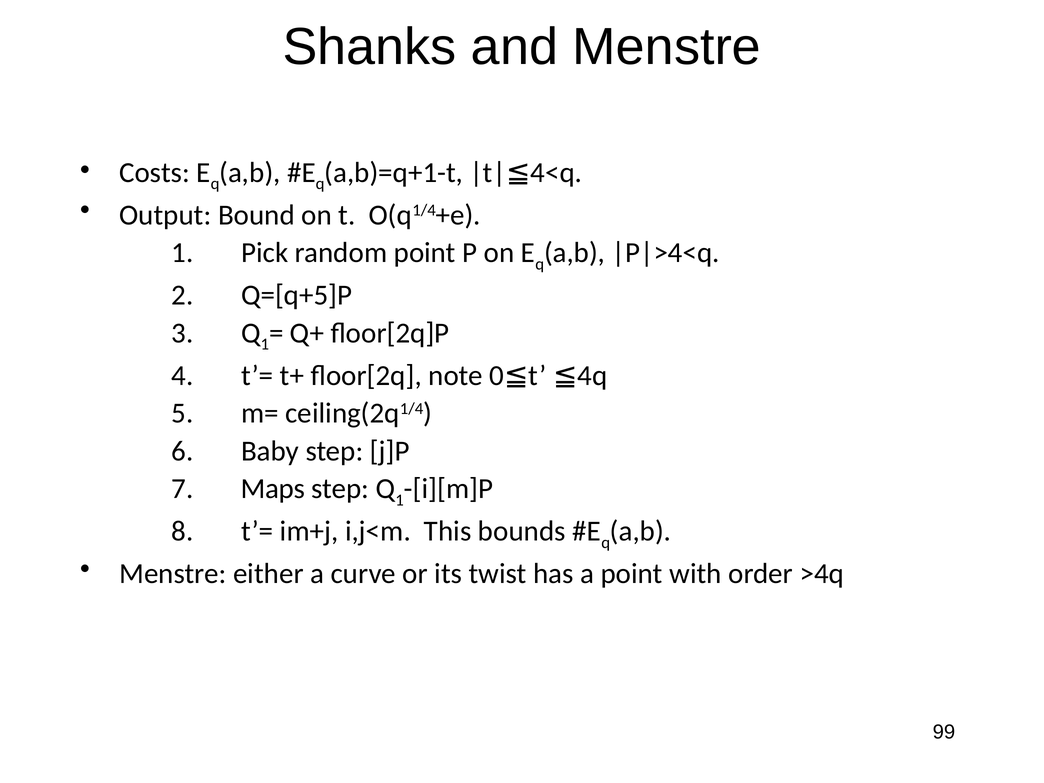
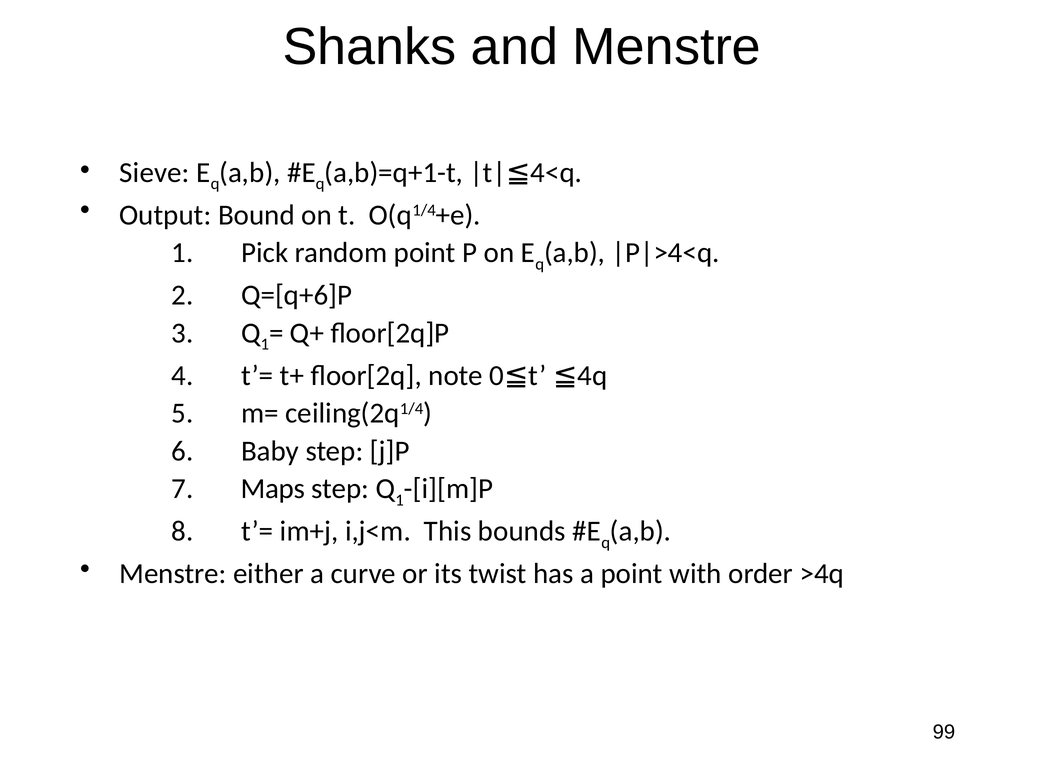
Costs: Costs -> Sieve
Q=[q+5]P: Q=[q+5]P -> Q=[q+6]P
